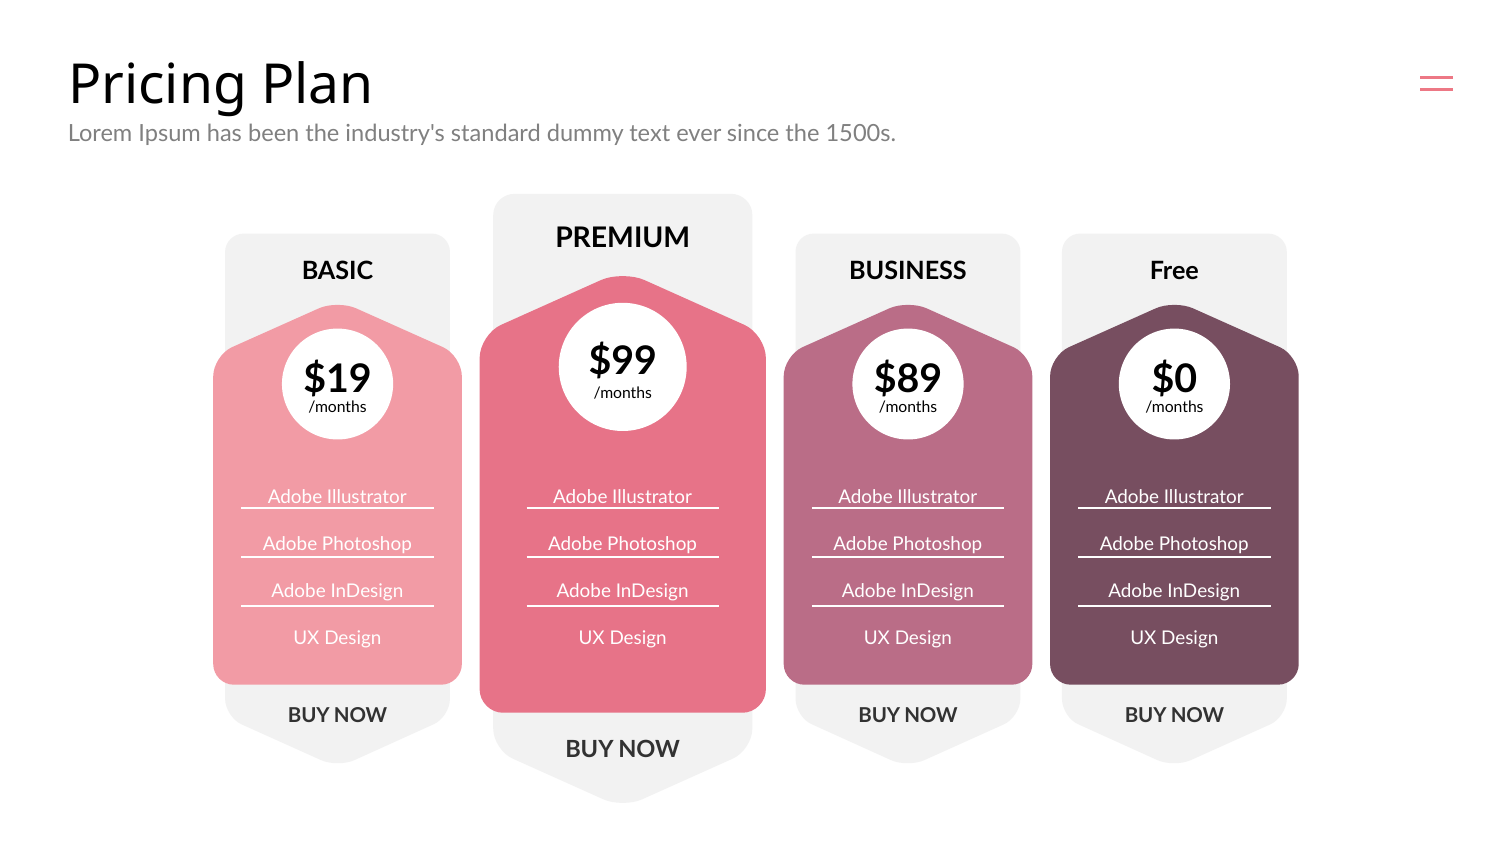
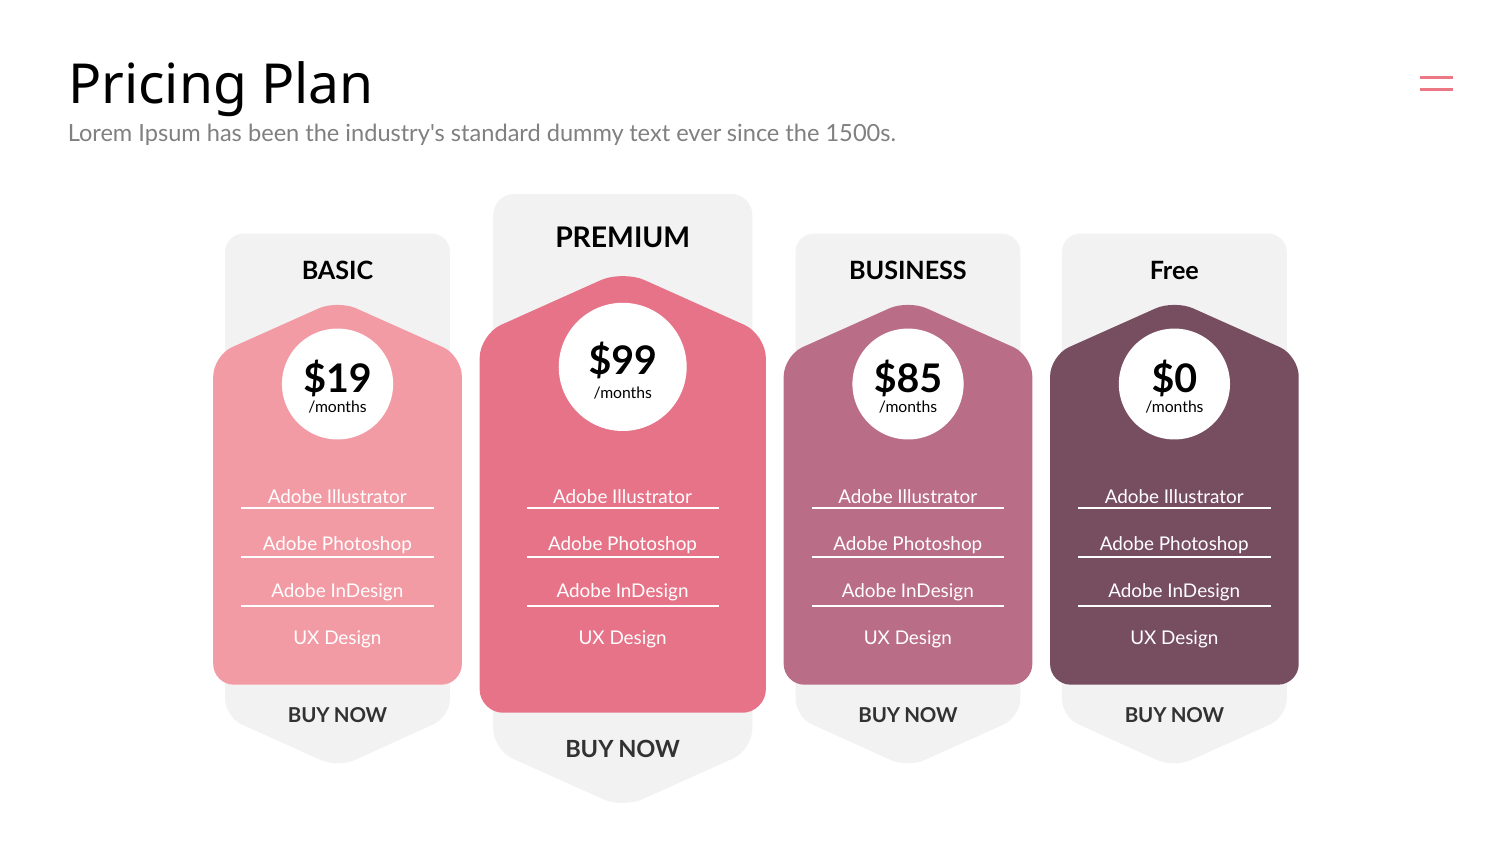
$89: $89 -> $85
